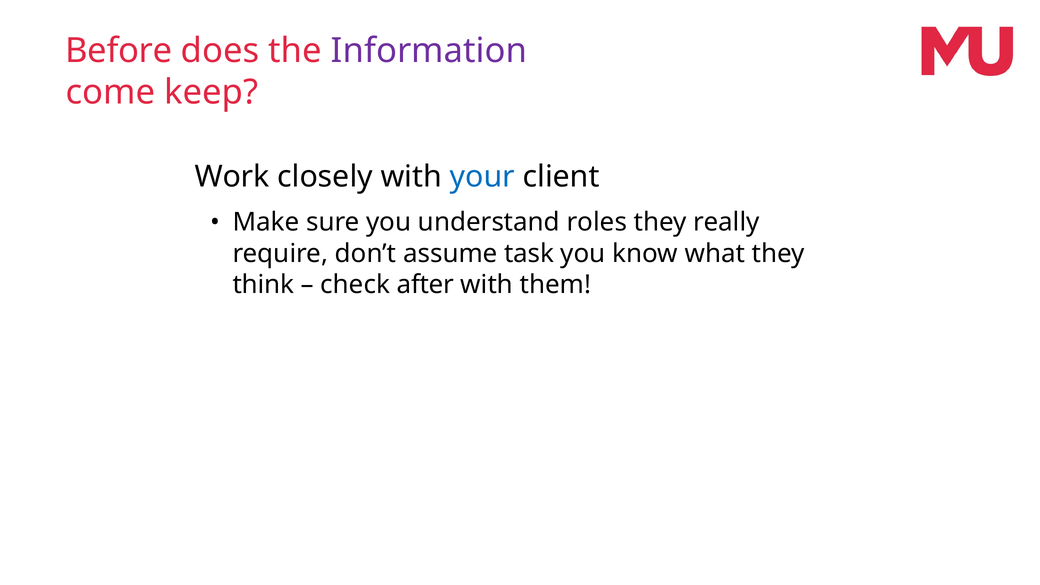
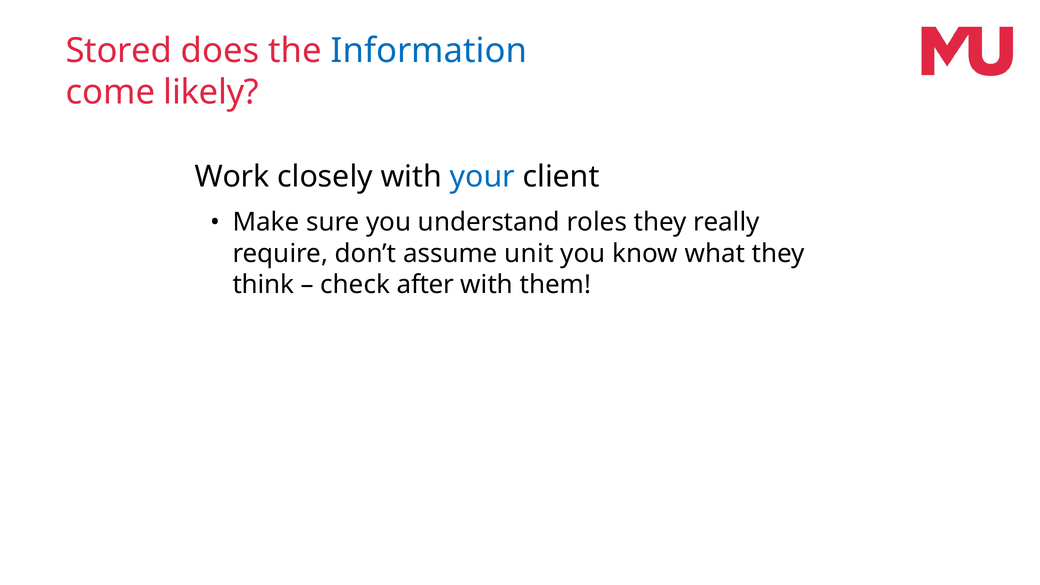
Before: Before -> Stored
Information colour: purple -> blue
keep: keep -> likely
task: task -> unit
